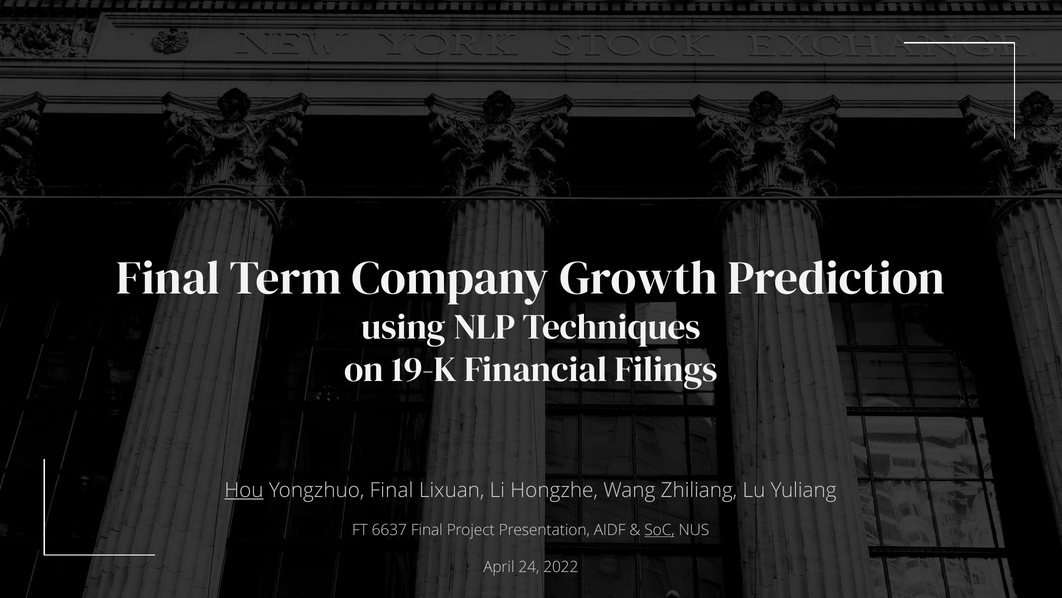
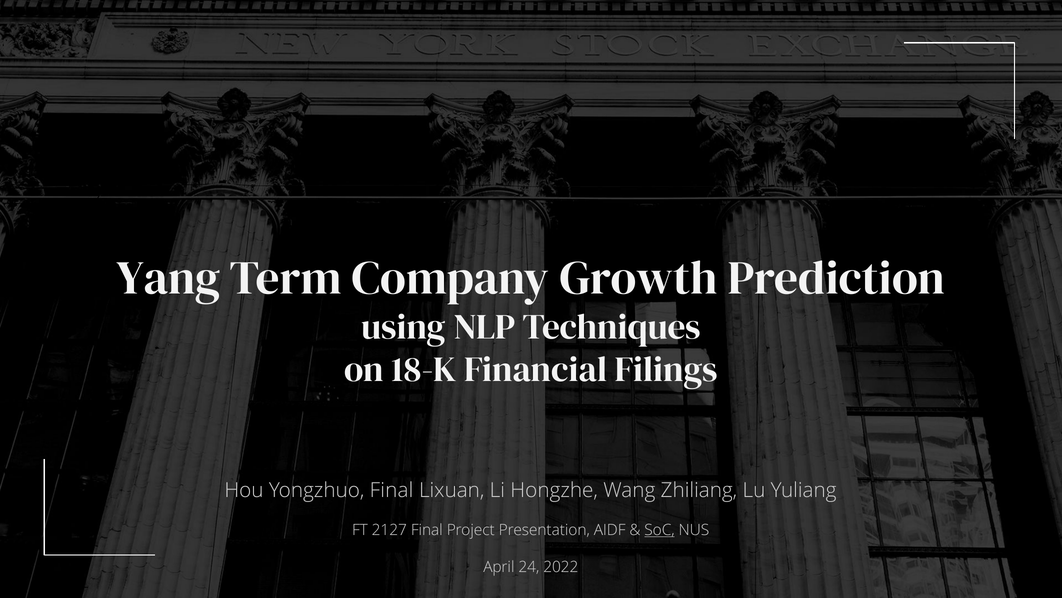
Final at (168, 278): Final -> Yang
19-K: 19-K -> 18-K
Hou underline: present -> none
6637: 6637 -> 2127
